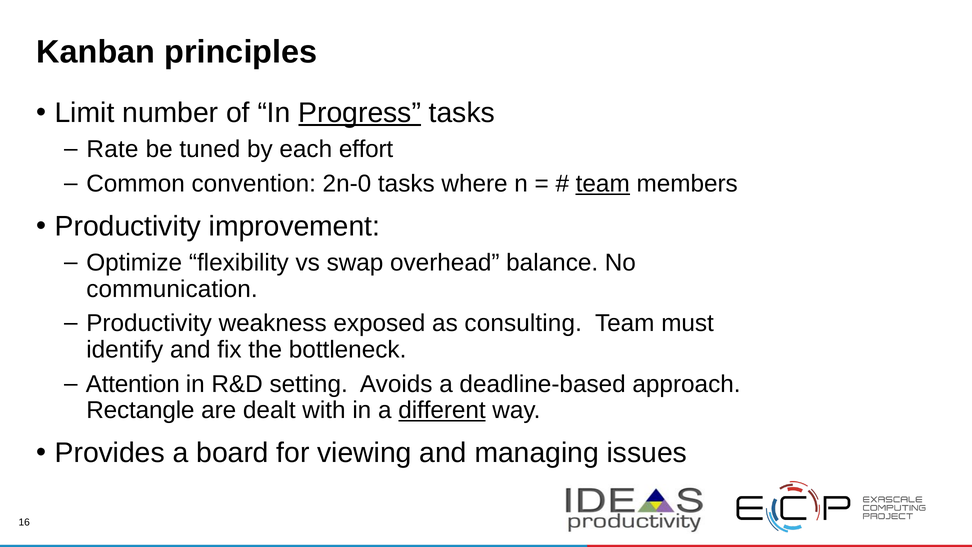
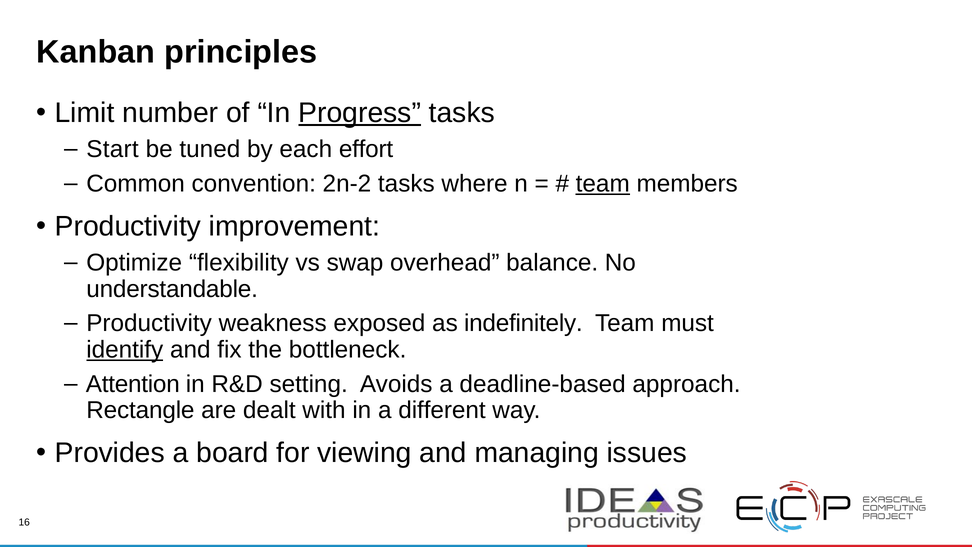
Rate: Rate -> Start
2n-0: 2n-0 -> 2n-2
communication: communication -> understandable
consulting: consulting -> indefinitely
identify underline: none -> present
different underline: present -> none
